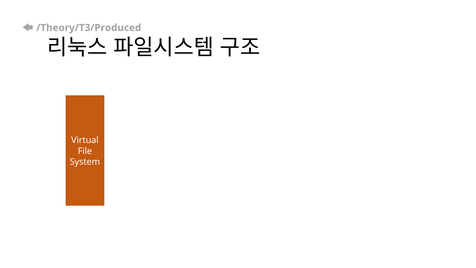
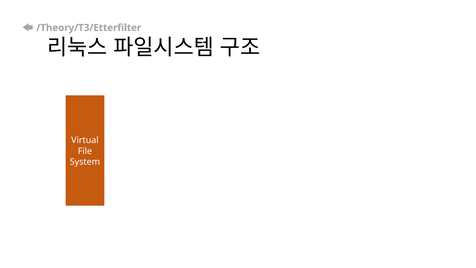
/Theory/T3/Produced: /Theory/T3/Produced -> /Theory/T3/Etterfilter
